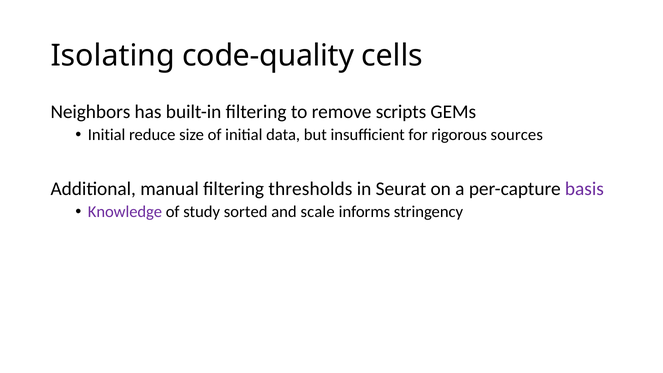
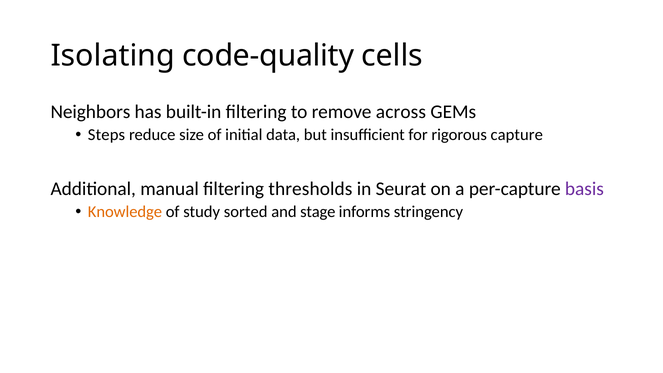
scripts: scripts -> across
Initial at (107, 135): Initial -> Steps
sources: sources -> capture
Knowledge colour: purple -> orange
scale: scale -> stage
